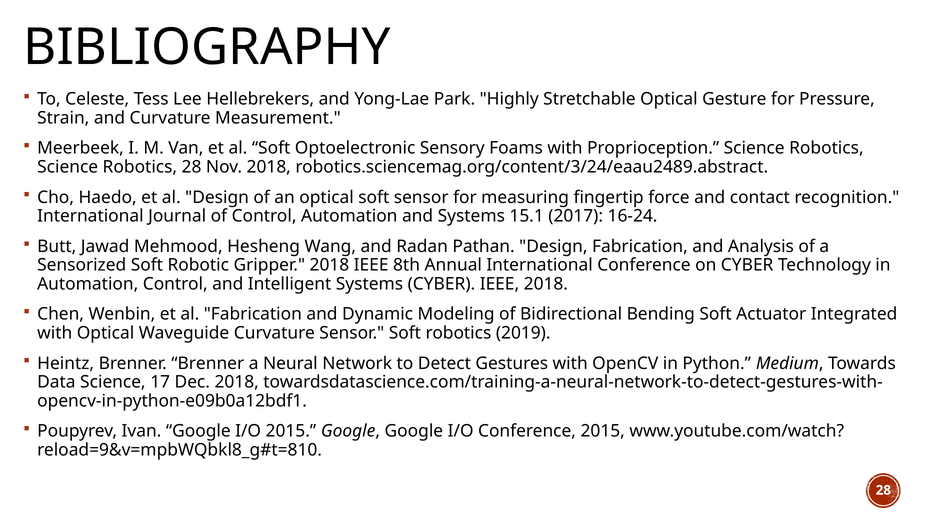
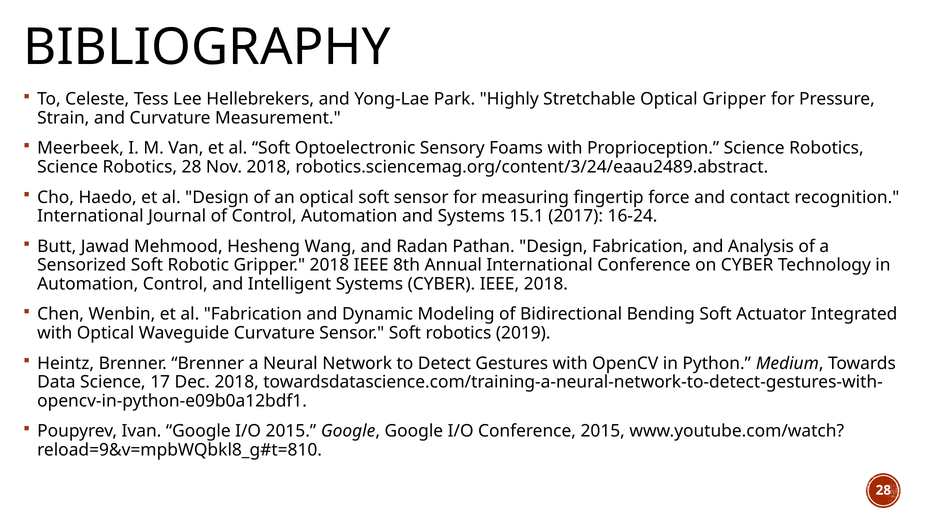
Optical Gesture: Gesture -> Gripper
